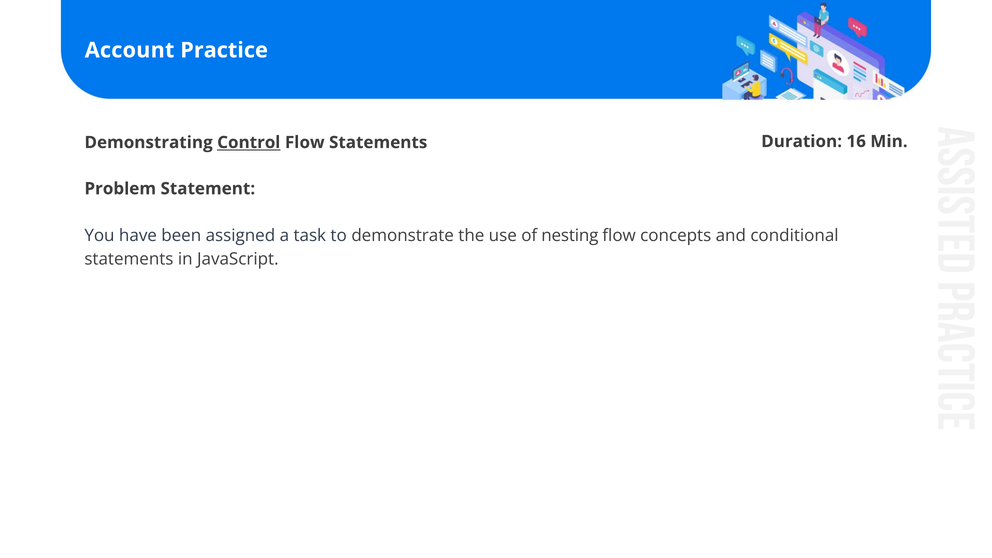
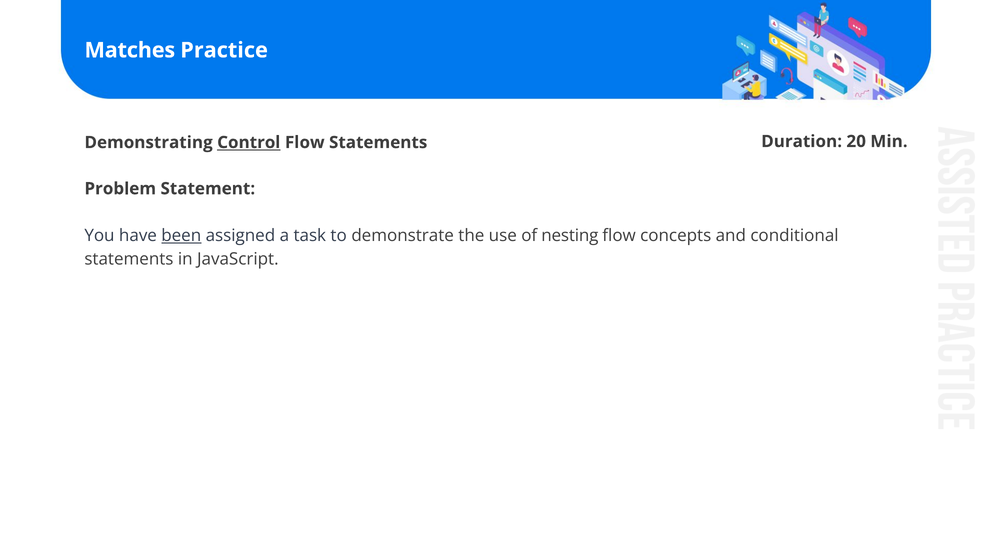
Account: Account -> Matches
16: 16 -> 20
been underline: none -> present
